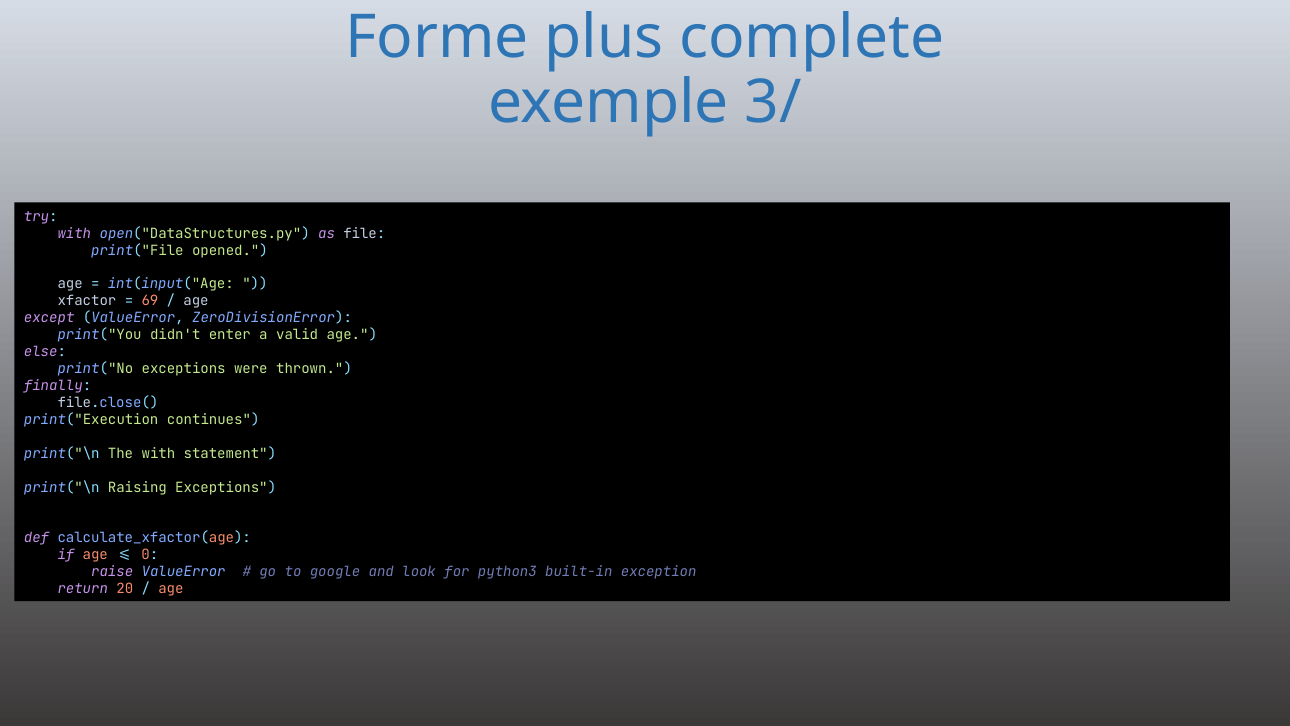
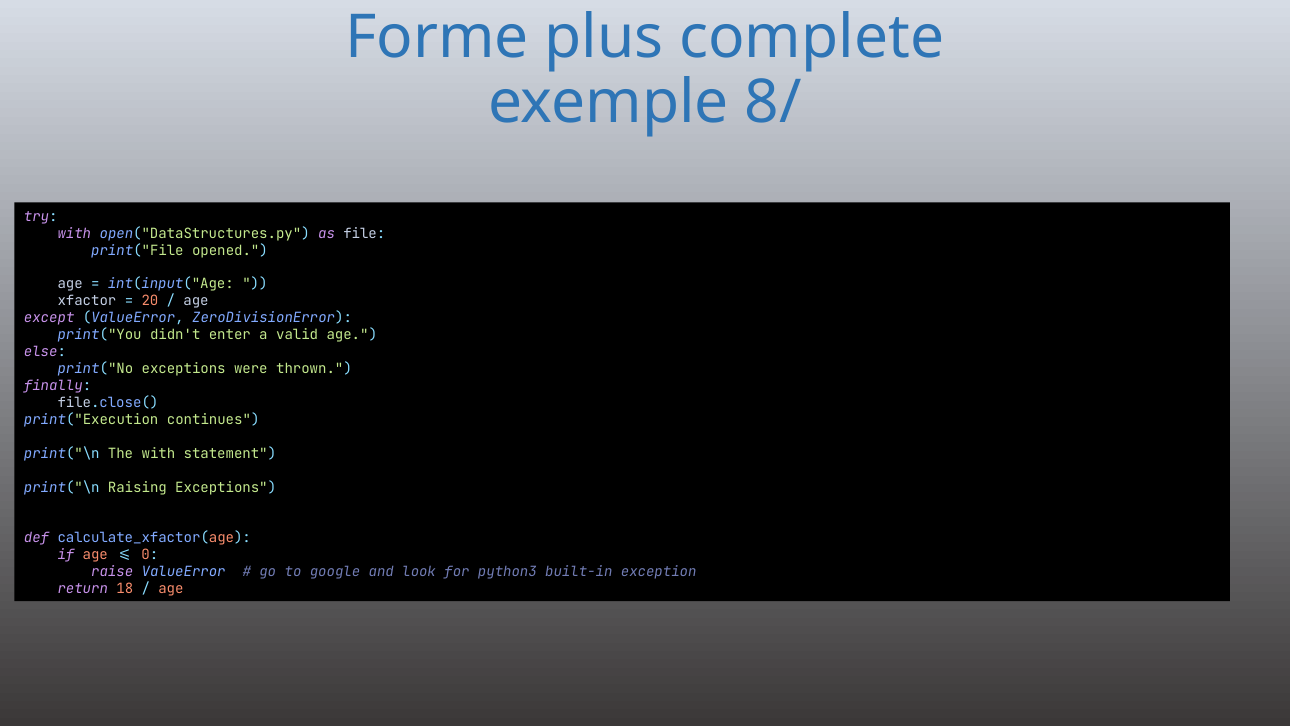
3/: 3/ -> 8/
69: 69 -> 20
20: 20 -> 18
